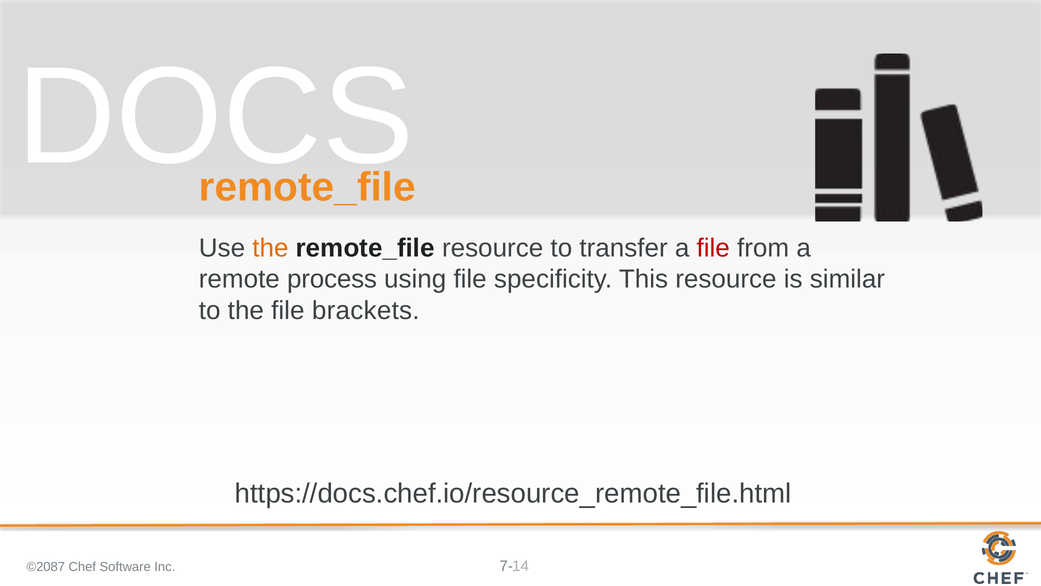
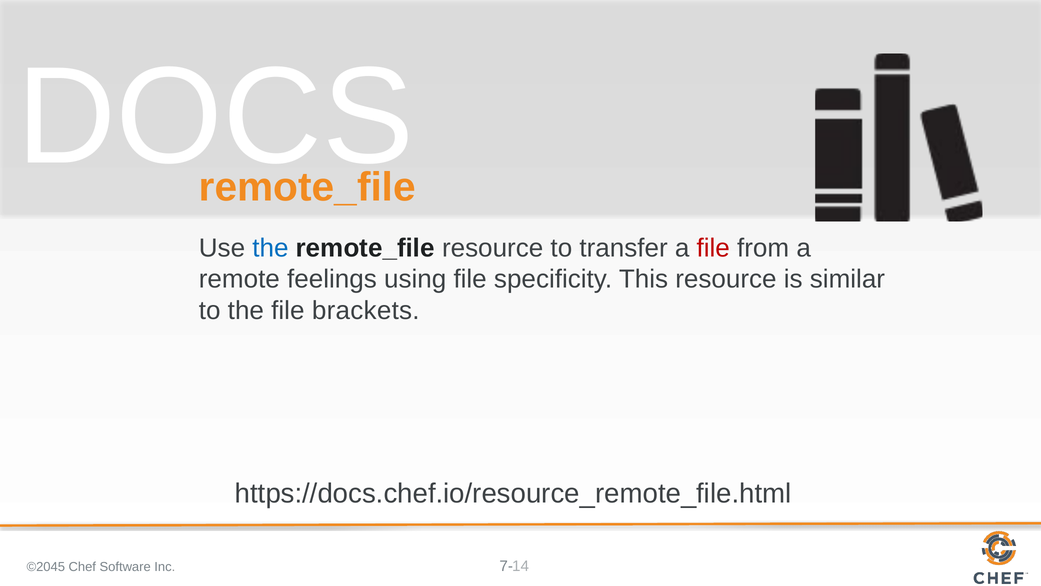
the at (270, 248) colour: orange -> blue
process: process -> feelings
©2087: ©2087 -> ©2045
